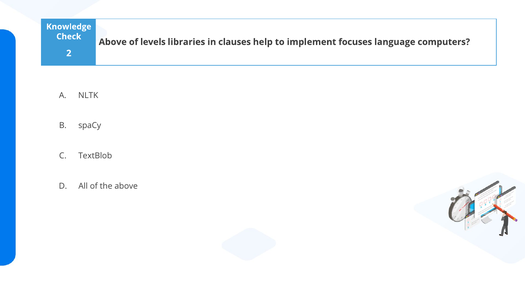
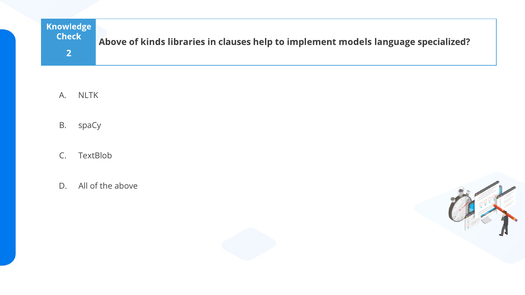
levels: levels -> kinds
focuses: focuses -> models
computers: computers -> specialized
